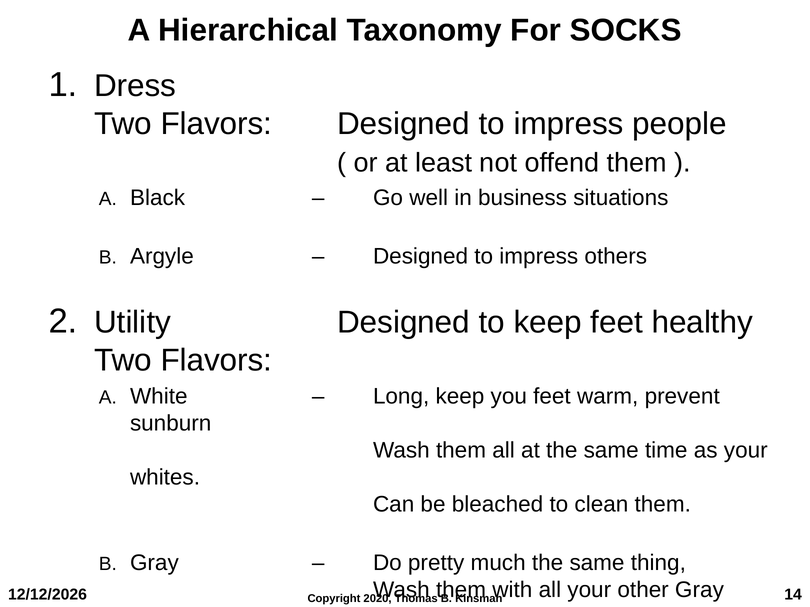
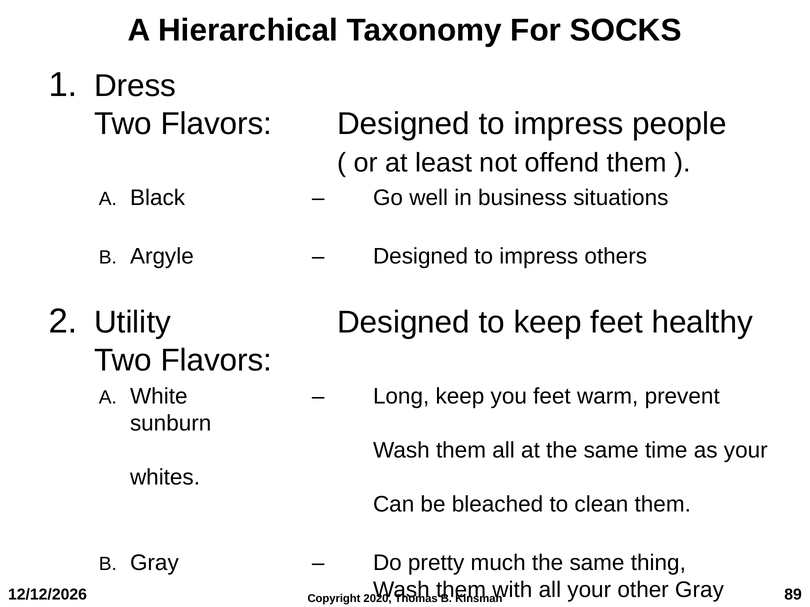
14: 14 -> 89
